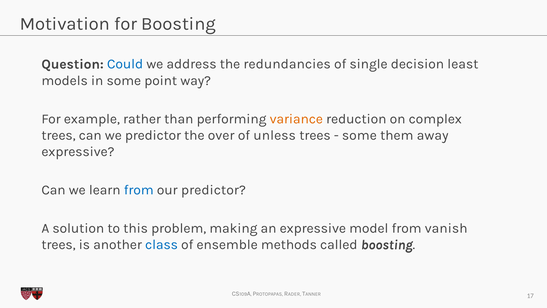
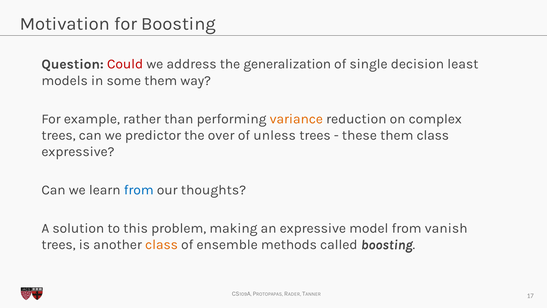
Could colour: blue -> red
redundancies: redundancies -> generalization
some point: point -> them
some at (359, 135): some -> these
them away: away -> class
our predictor: predictor -> thoughts
class at (162, 245) colour: blue -> orange
